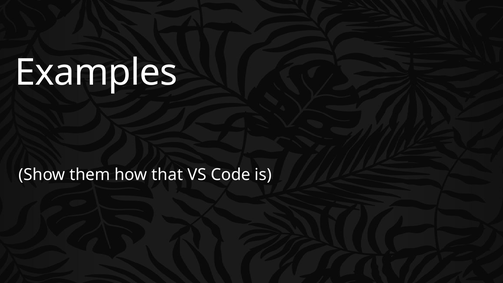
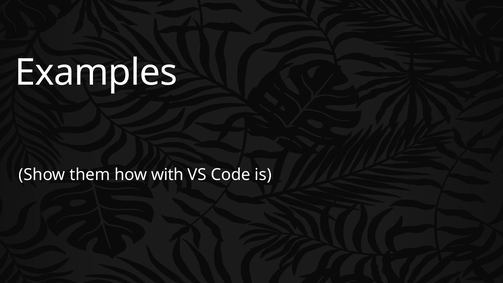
that: that -> with
